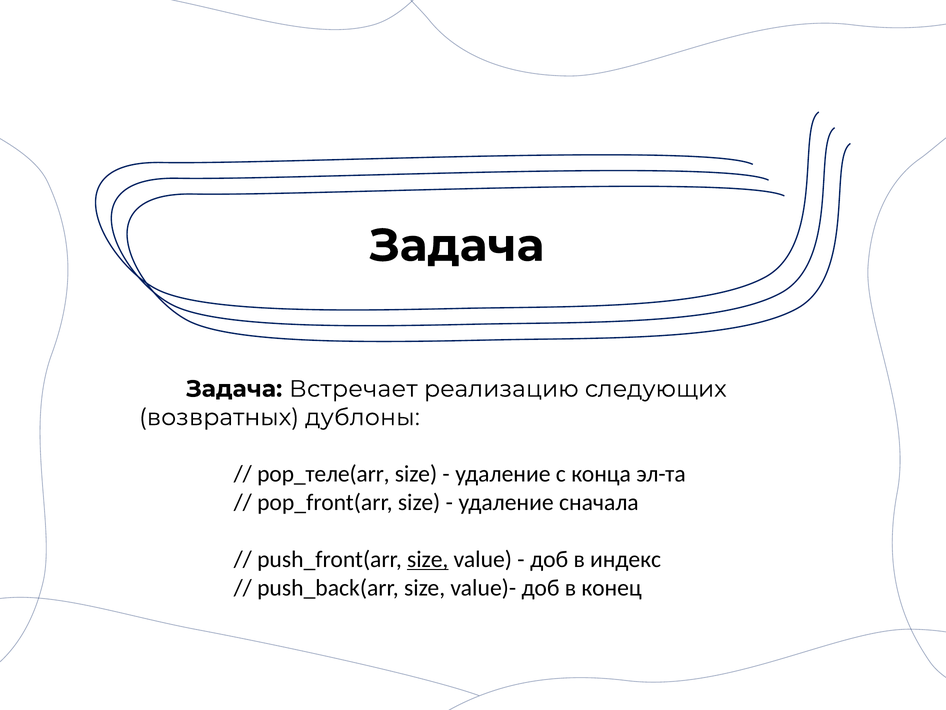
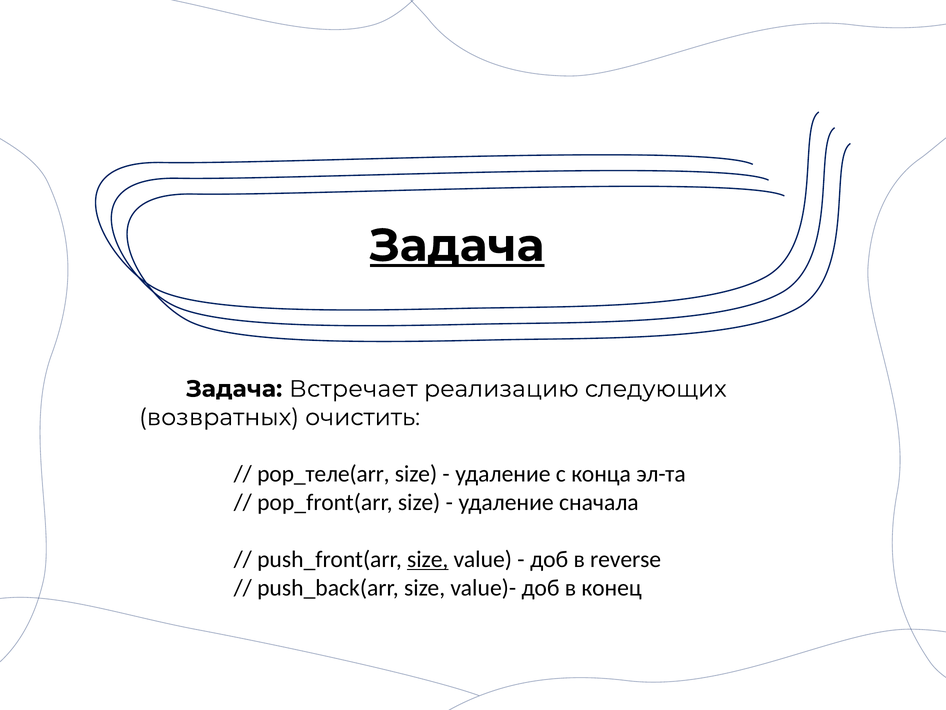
Задача at (457, 245) underline: none -> present
дублоны: дублоны -> очистить
индекс: индекс -> reverse
